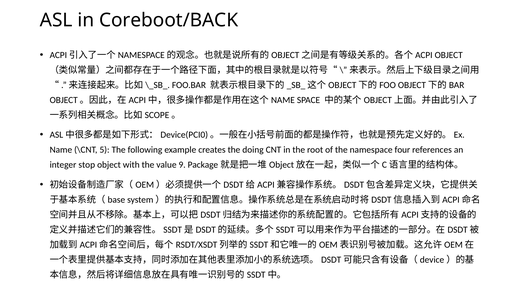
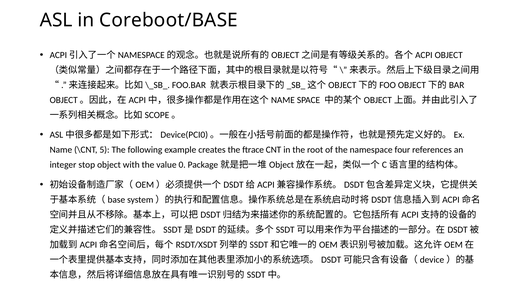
Coreboot/BACK: Coreboot/BACK -> Coreboot/BASE
doing: doing -> ftrace
9: 9 -> 0
